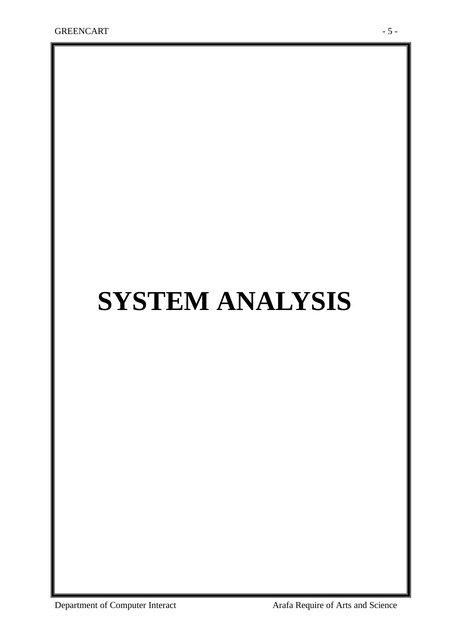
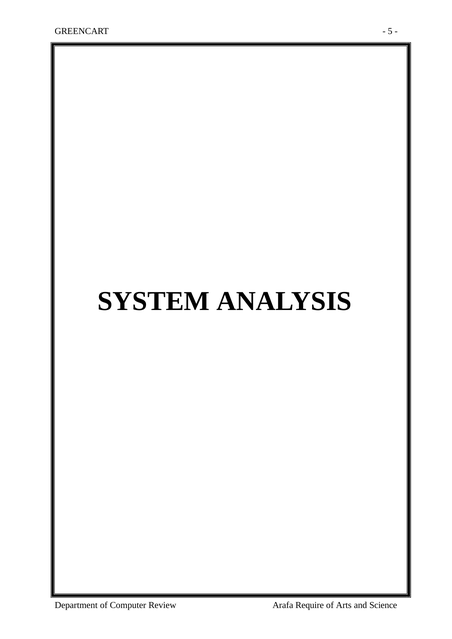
Interact: Interact -> Review
